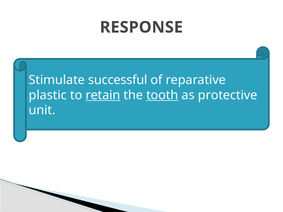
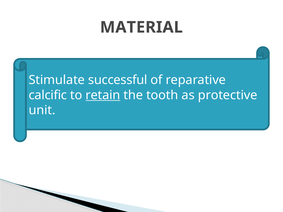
RESPONSE: RESPONSE -> MATERIAL
plastic: plastic -> calcific
tooth underline: present -> none
